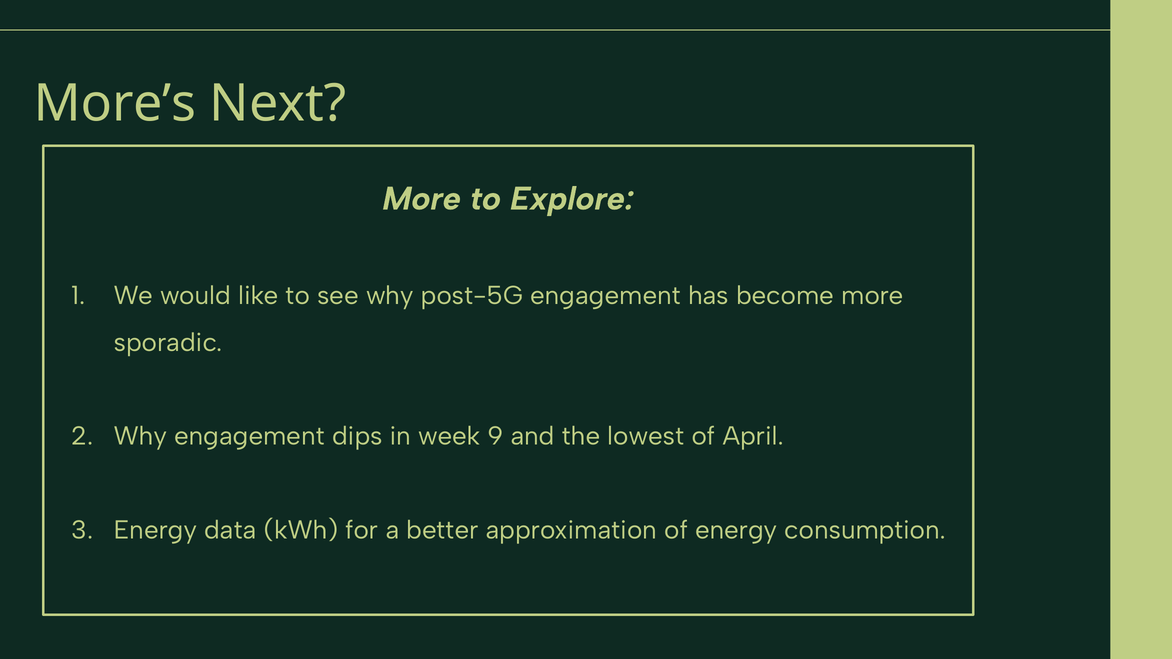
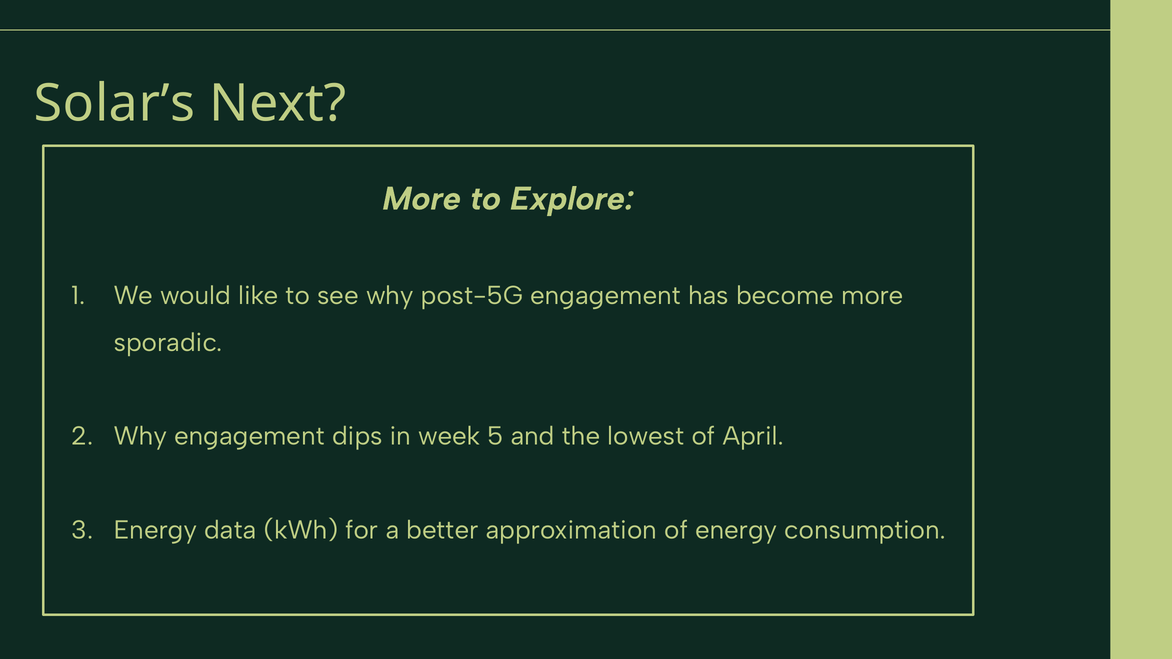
More’s: More’s -> Solar’s
9: 9 -> 5
